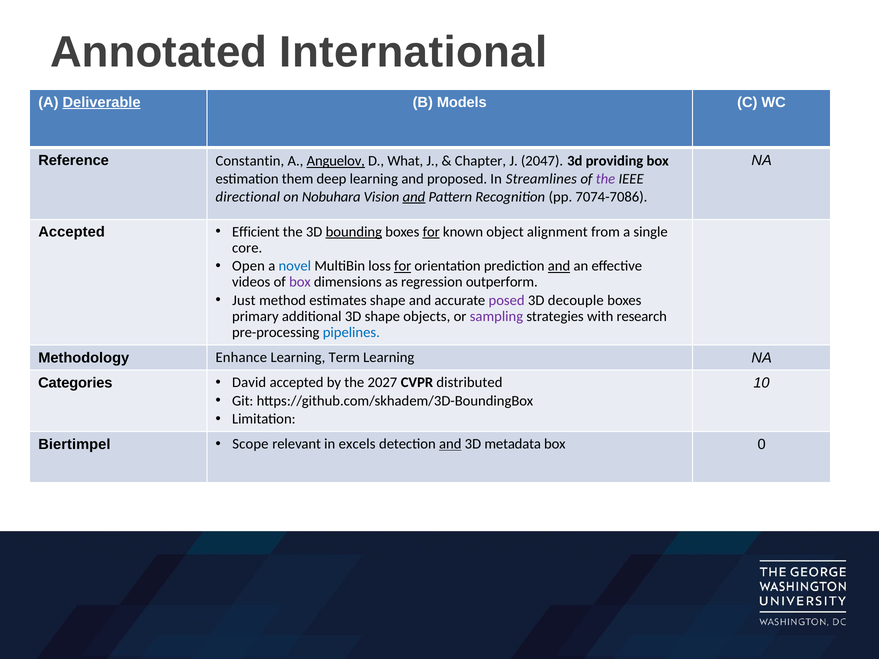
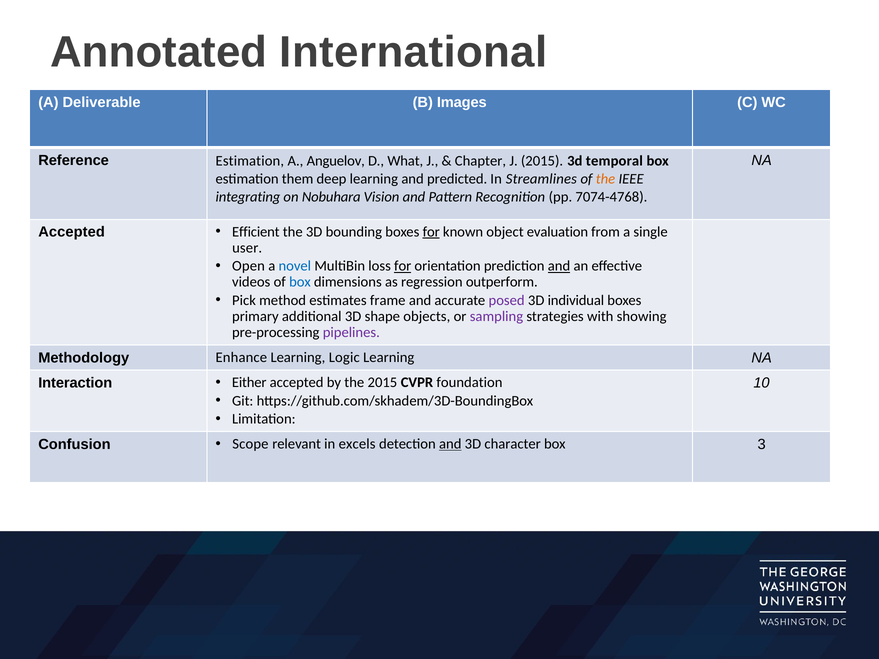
Deliverable underline: present -> none
Models: Models -> Images
Reference Constantin: Constantin -> Estimation
Anguelov underline: present -> none
J 2047: 2047 -> 2015
providing: providing -> temporal
proposed: proposed -> predicted
the at (605, 179) colour: purple -> orange
directional: directional -> integrating
and at (414, 197) underline: present -> none
7074-7086: 7074-7086 -> 7074-4768
bounding underline: present -> none
alignment: alignment -> evaluation
core: core -> user
box at (300, 282) colour: purple -> blue
Just: Just -> Pick
estimates shape: shape -> frame
decouple: decouple -> individual
research: research -> showing
pipelines colour: blue -> purple
Term: Term -> Logic
Categories: Categories -> Interaction
David: David -> Either
the 2027: 2027 -> 2015
distributed: distributed -> foundation
Biertimpel: Biertimpel -> Confusion
metadata: metadata -> character
0: 0 -> 3
